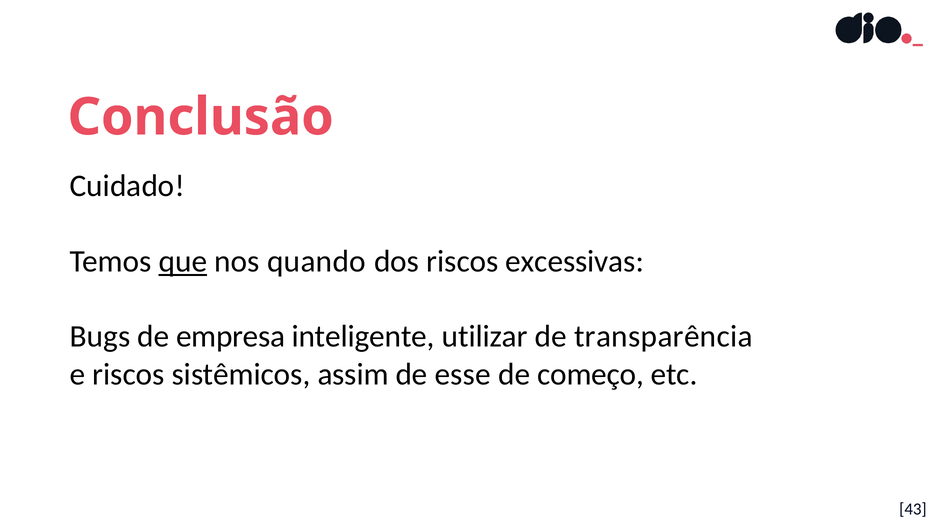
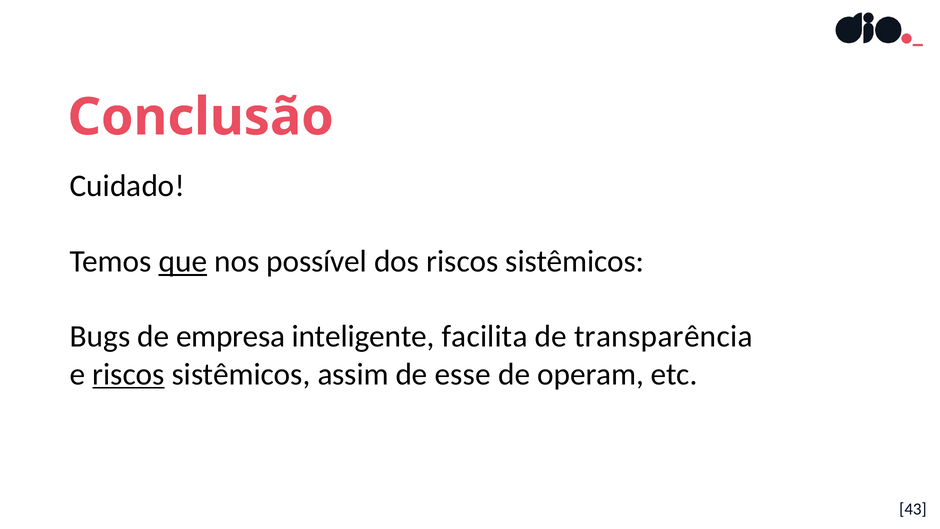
quando: quando -> possível
dos riscos excessivas: excessivas -> sistêmicos
utilizar: utilizar -> facilita
riscos at (129, 374) underline: none -> present
começo: começo -> operam
